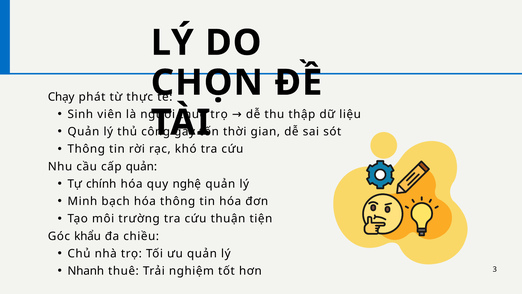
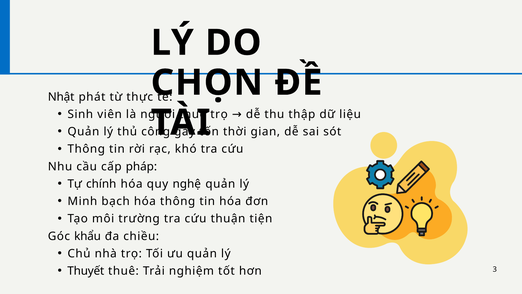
Chạy: Chạy -> Nhật
cấp quản: quản -> pháp
Nhanh: Nhanh -> Thuyết
